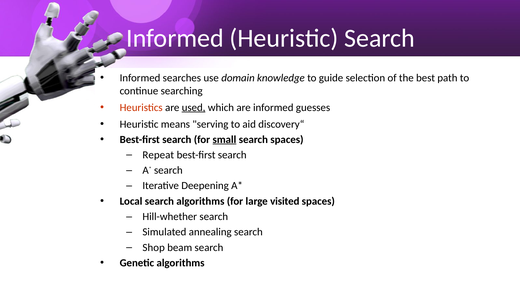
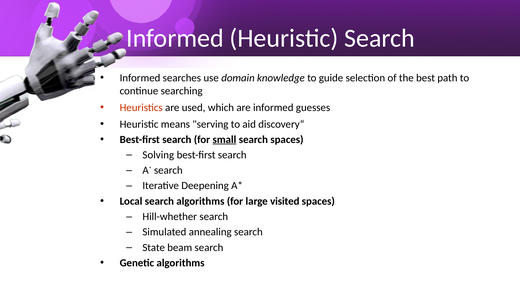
used underline: present -> none
Repeat: Repeat -> Solving
Shop: Shop -> State
